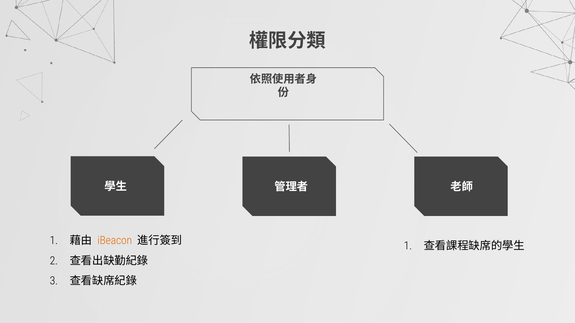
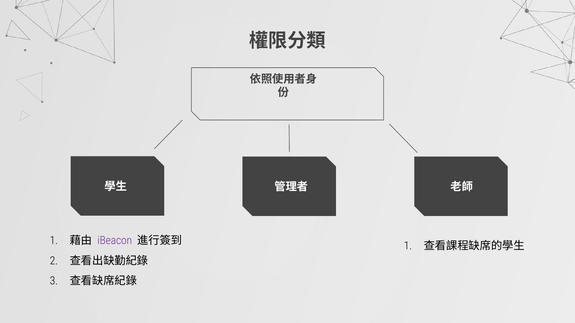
iBeacon colour: orange -> purple
